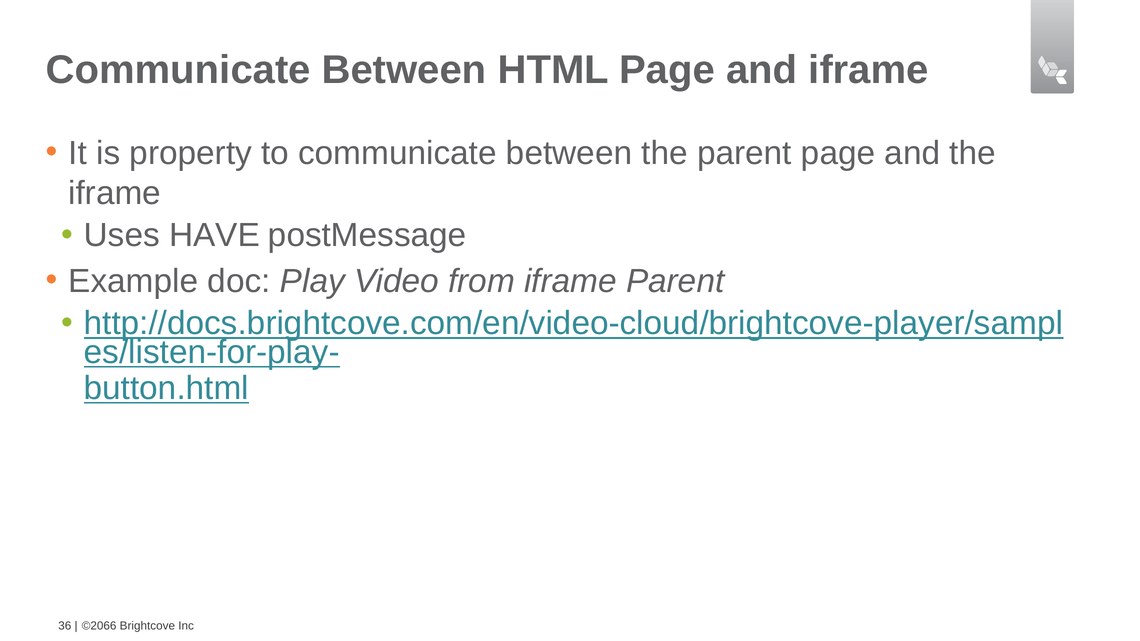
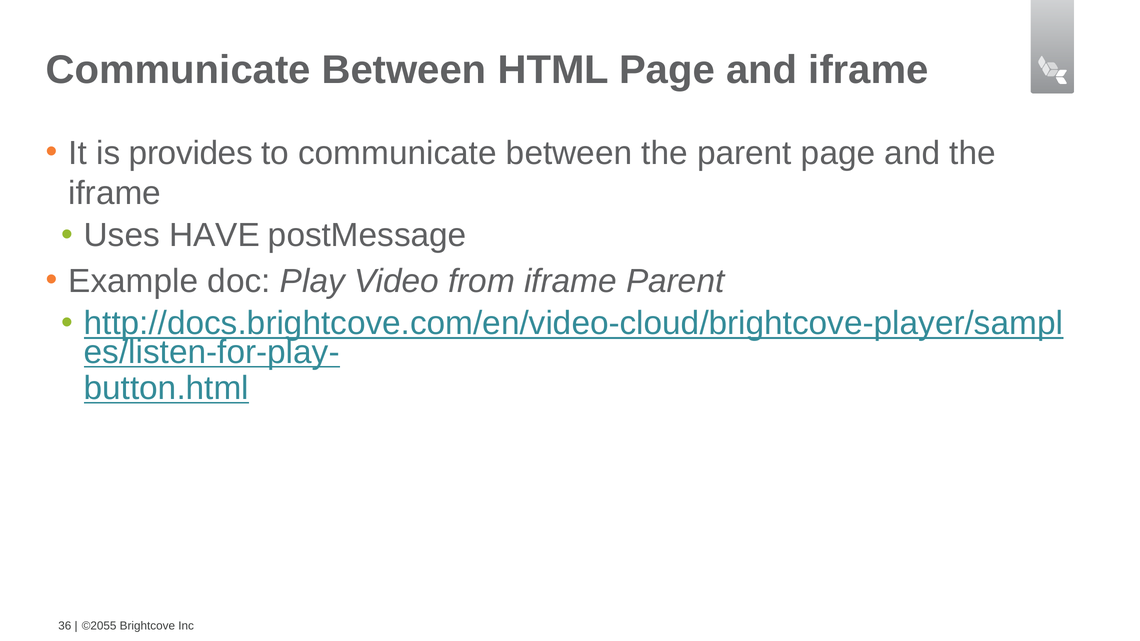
property: property -> provides
©2066: ©2066 -> ©2055
